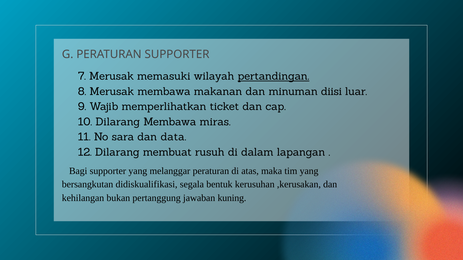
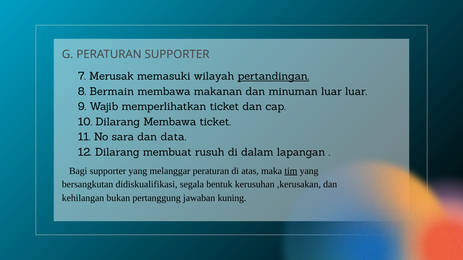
8 Merusak: Merusak -> Bermain
minuman diisi: diisi -> luar
Membawa miras: miras -> ticket
tim underline: none -> present
